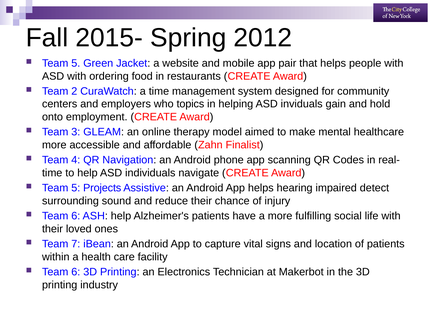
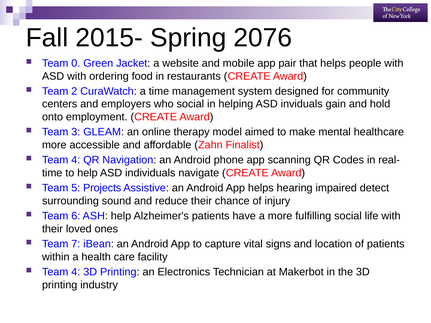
2012: 2012 -> 2076
5 at (76, 63): 5 -> 0
who topics: topics -> social
6 at (76, 272): 6 -> 4
